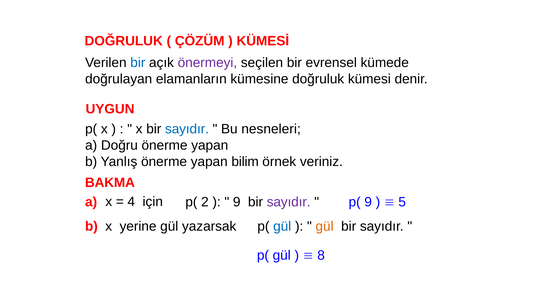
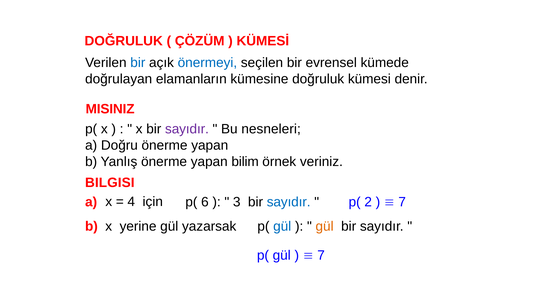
önermeyi colour: purple -> blue
UYGUN: UYGUN -> MISINIZ
sayıdır at (187, 129) colour: blue -> purple
BAKMA: BAKMA -> BILGISI
2: 2 -> 6
9 at (237, 202): 9 -> 3
sayıdır at (289, 202) colour: purple -> blue
p( 9: 9 -> 2
5 at (402, 202): 5 -> 7
8 at (321, 255): 8 -> 7
